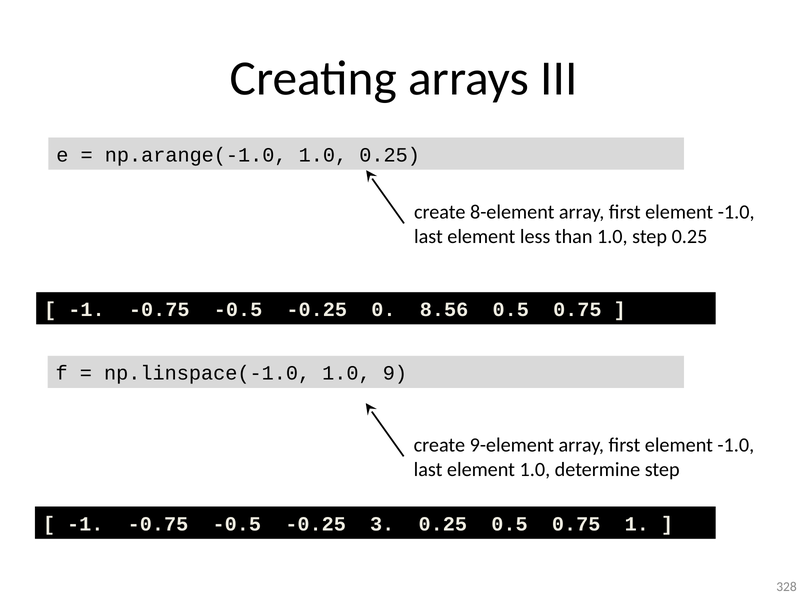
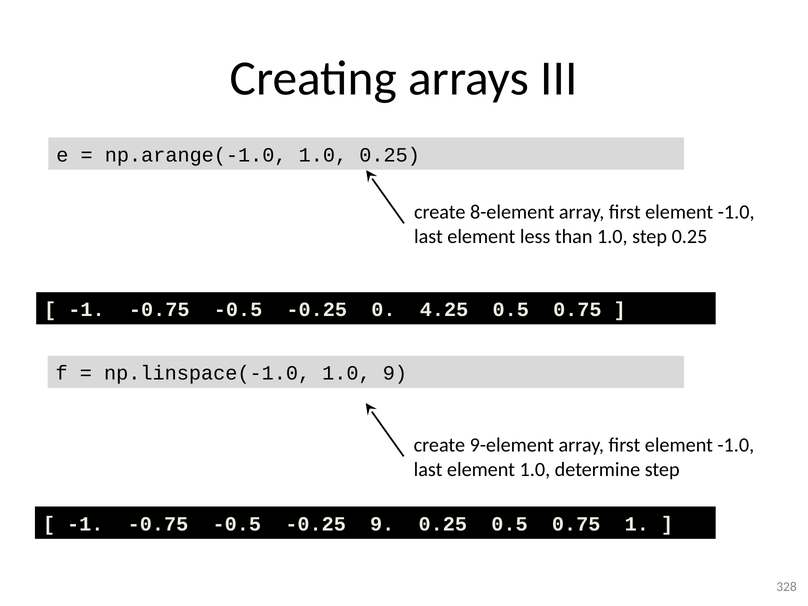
8.56: 8.56 -> 4.25
-0.25 3: 3 -> 9
